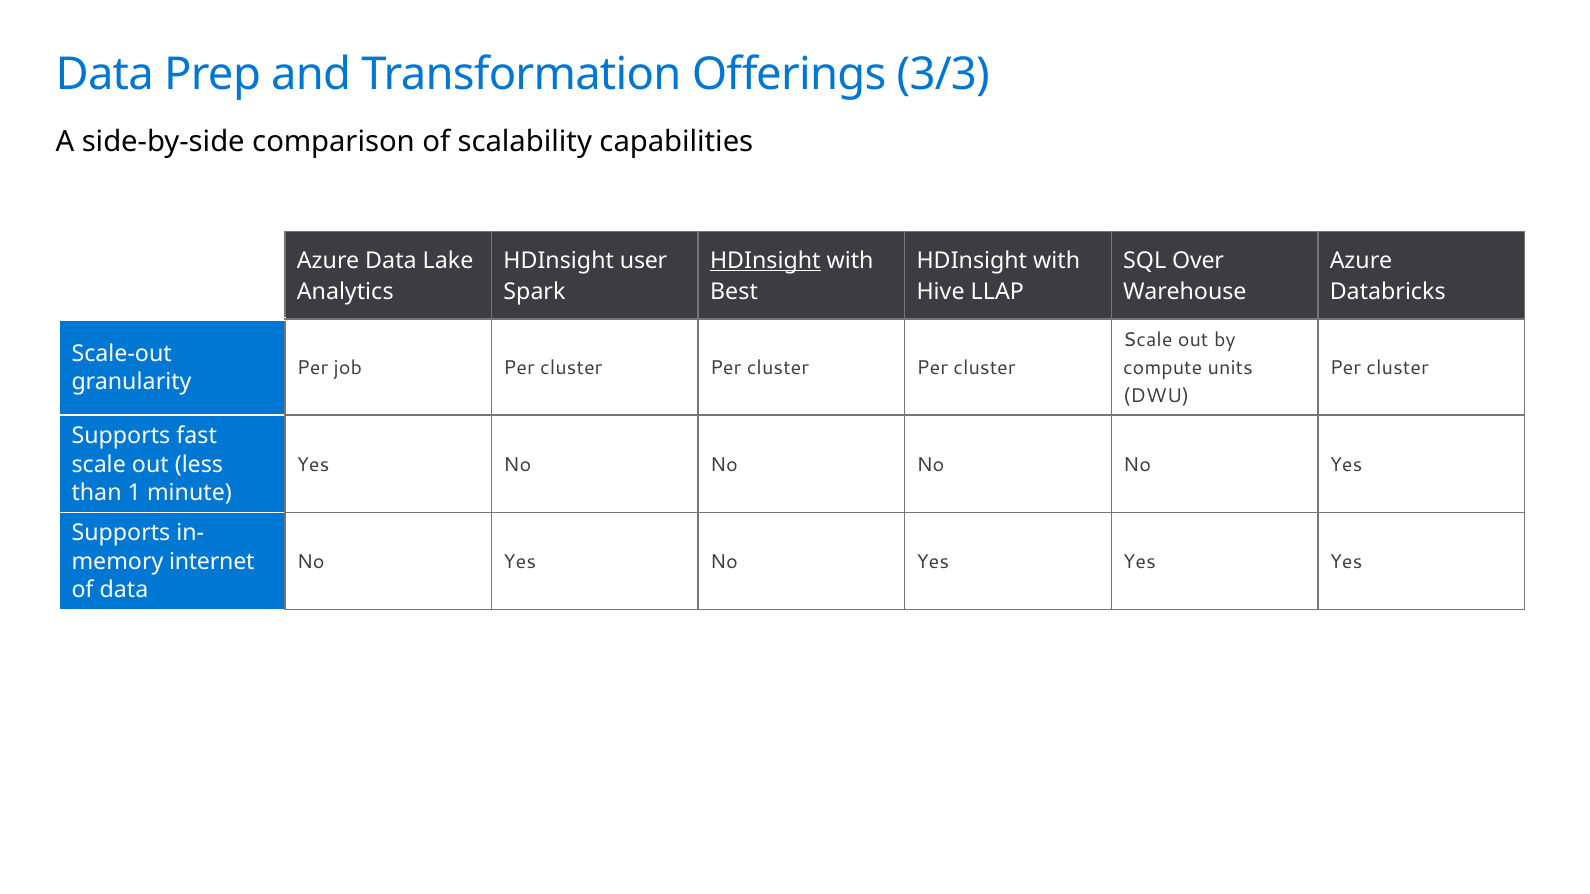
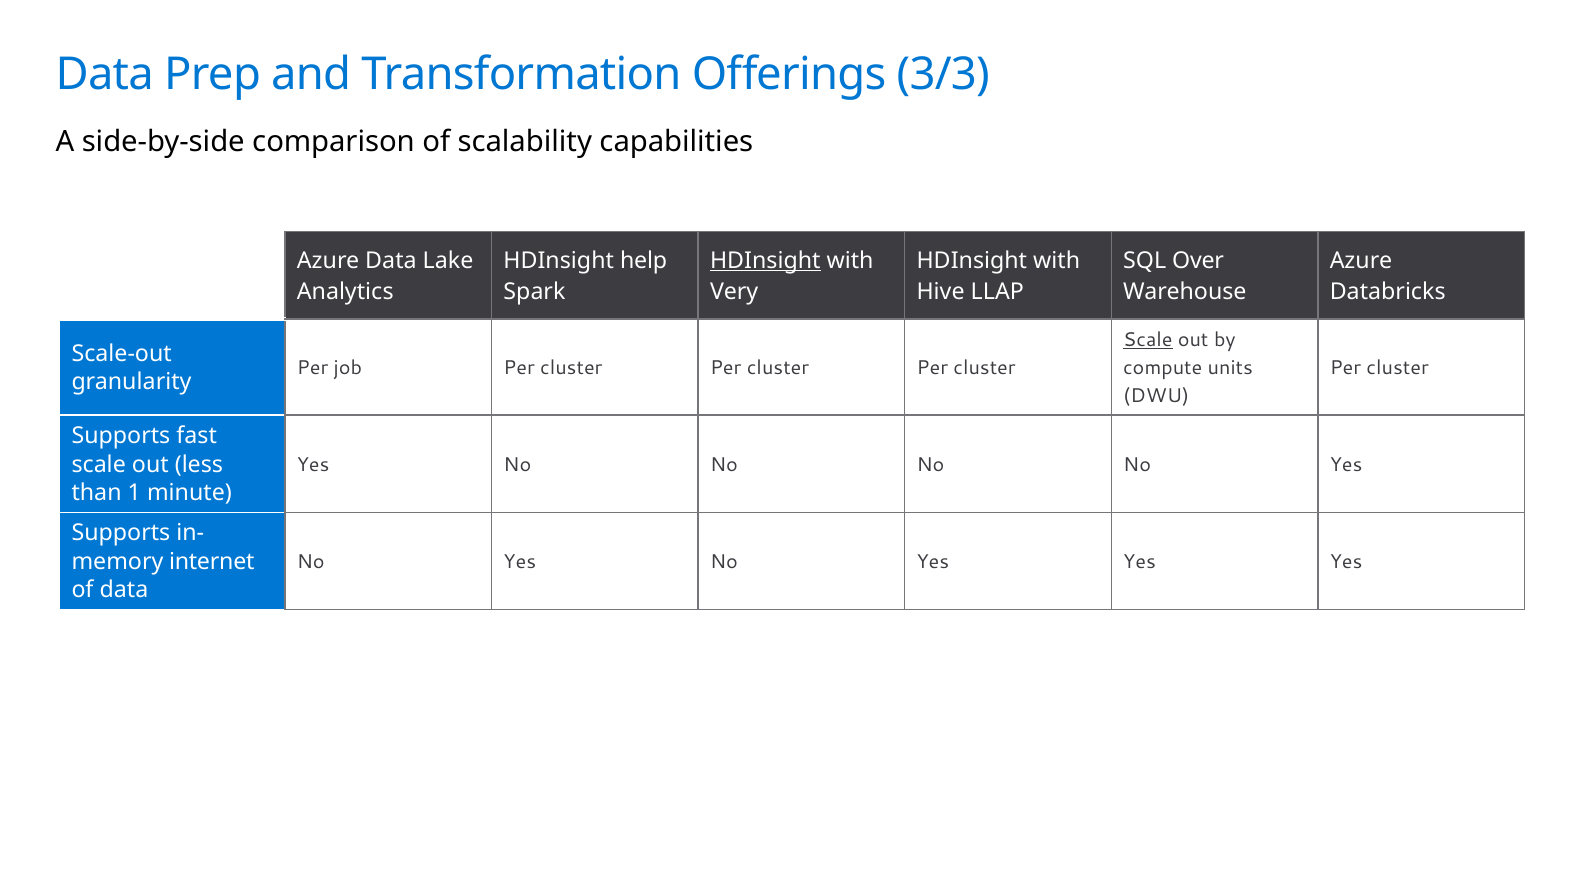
user: user -> help
Best: Best -> Very
Scale at (1148, 340) underline: none -> present
